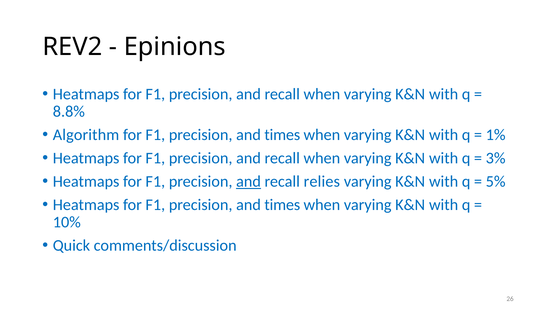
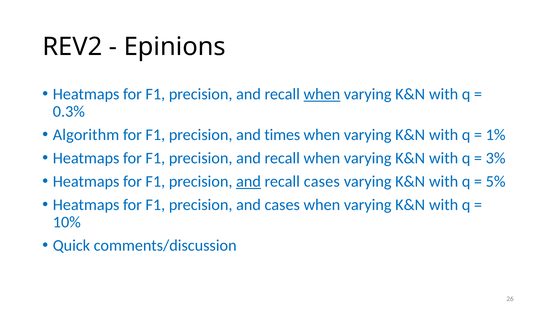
when at (322, 94) underline: none -> present
8.8%: 8.8% -> 0.3%
recall relies: relies -> cases
times at (282, 205): times -> cases
